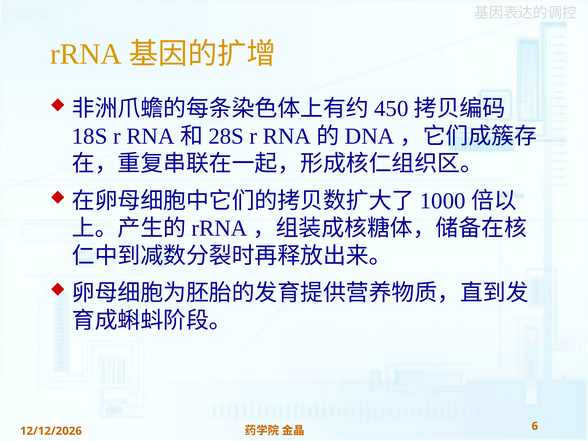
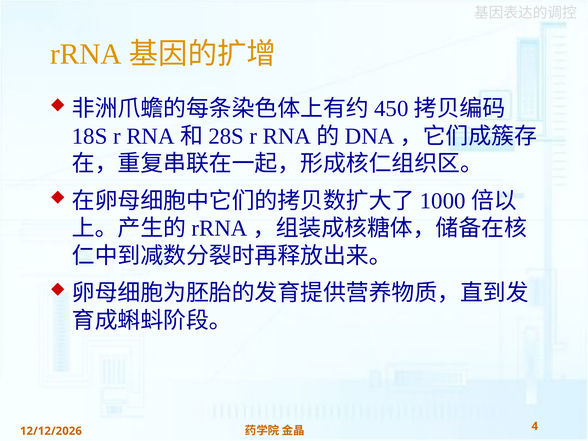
6: 6 -> 4
